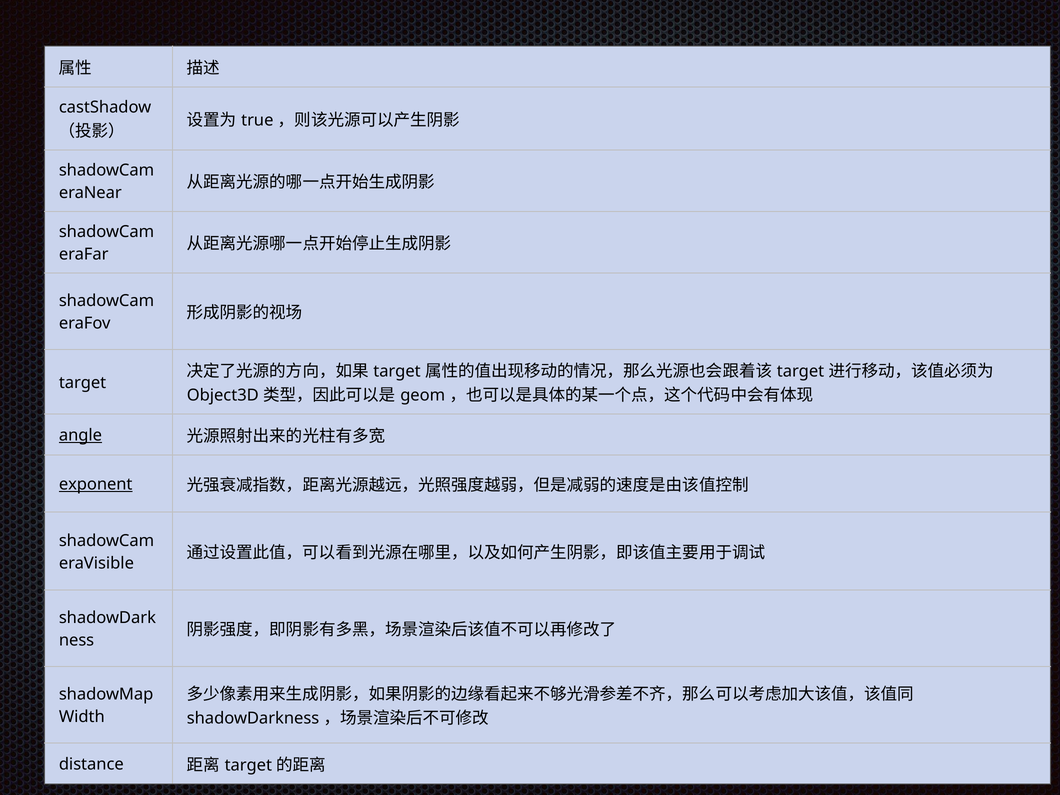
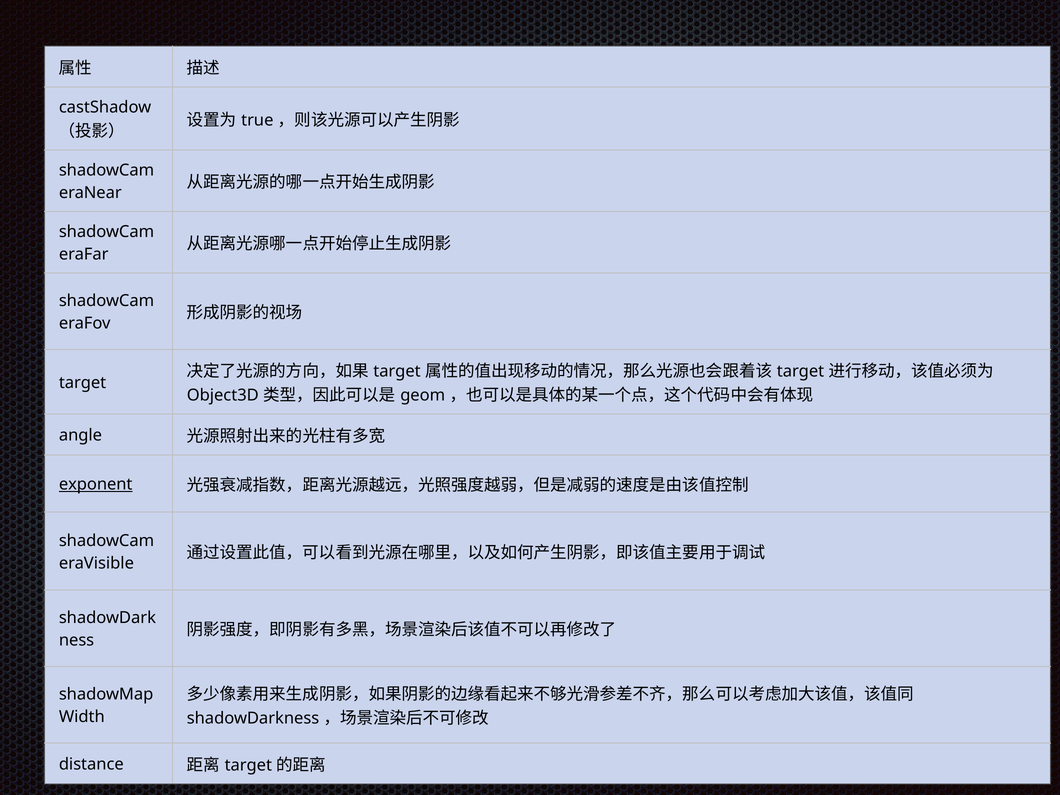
angle underline: present -> none
